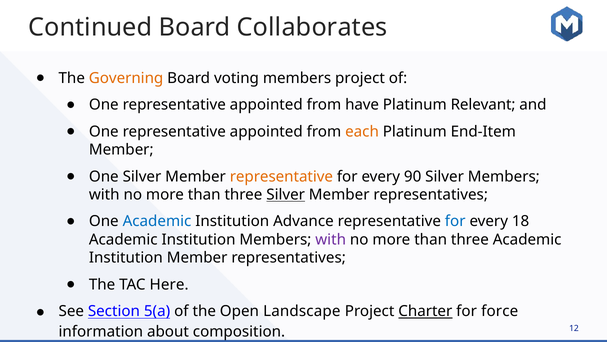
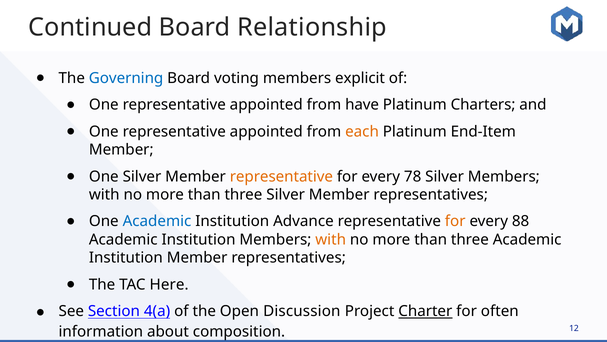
Collaborates: Collaborates -> Relationship
Governing colour: orange -> blue
members project: project -> explicit
Relevant: Relevant -> Charters
90: 90 -> 78
Silver at (286, 194) underline: present -> none
for at (455, 221) colour: blue -> orange
18: 18 -> 88
with at (331, 239) colour: purple -> orange
5(a: 5(a -> 4(a
Landscape: Landscape -> Discussion
force: force -> often
